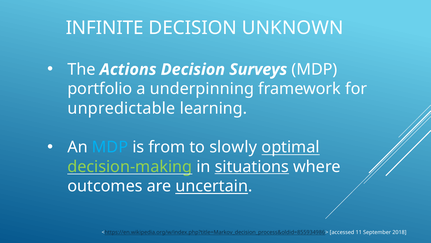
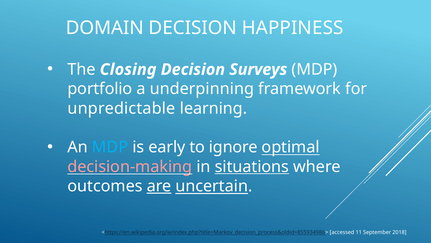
INFINITE: INFINITE -> DOMAIN
UNKNOWN: UNKNOWN -> HAPPINESS
Actions: Actions -> Closing
from: from -> early
slowly: slowly -> ignore
decision-making colour: light green -> pink
are underline: none -> present
